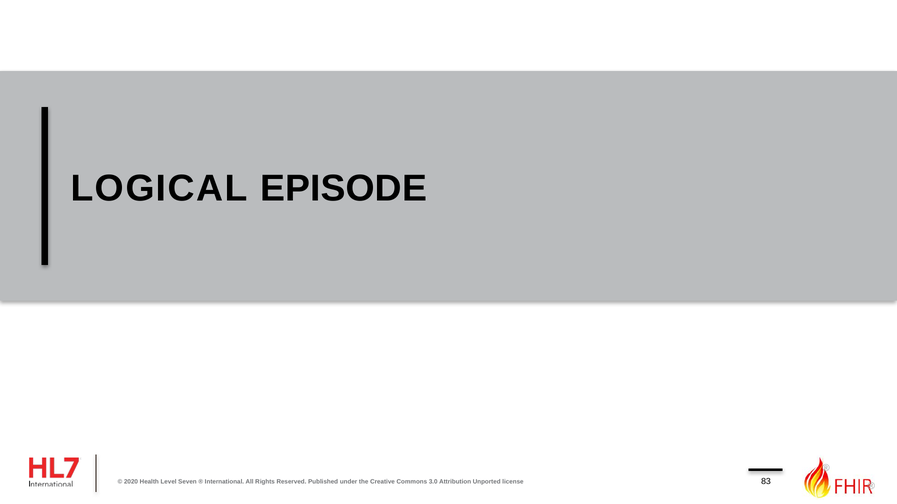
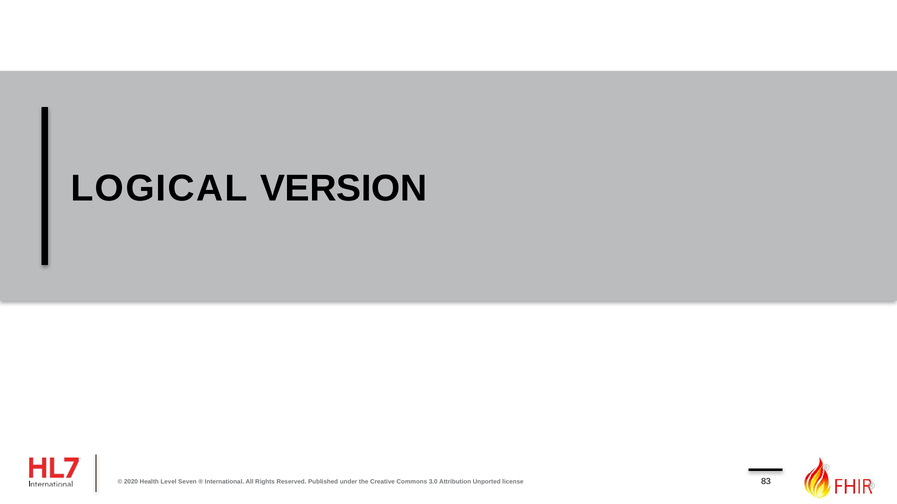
EPISODE: EPISODE -> VERSION
